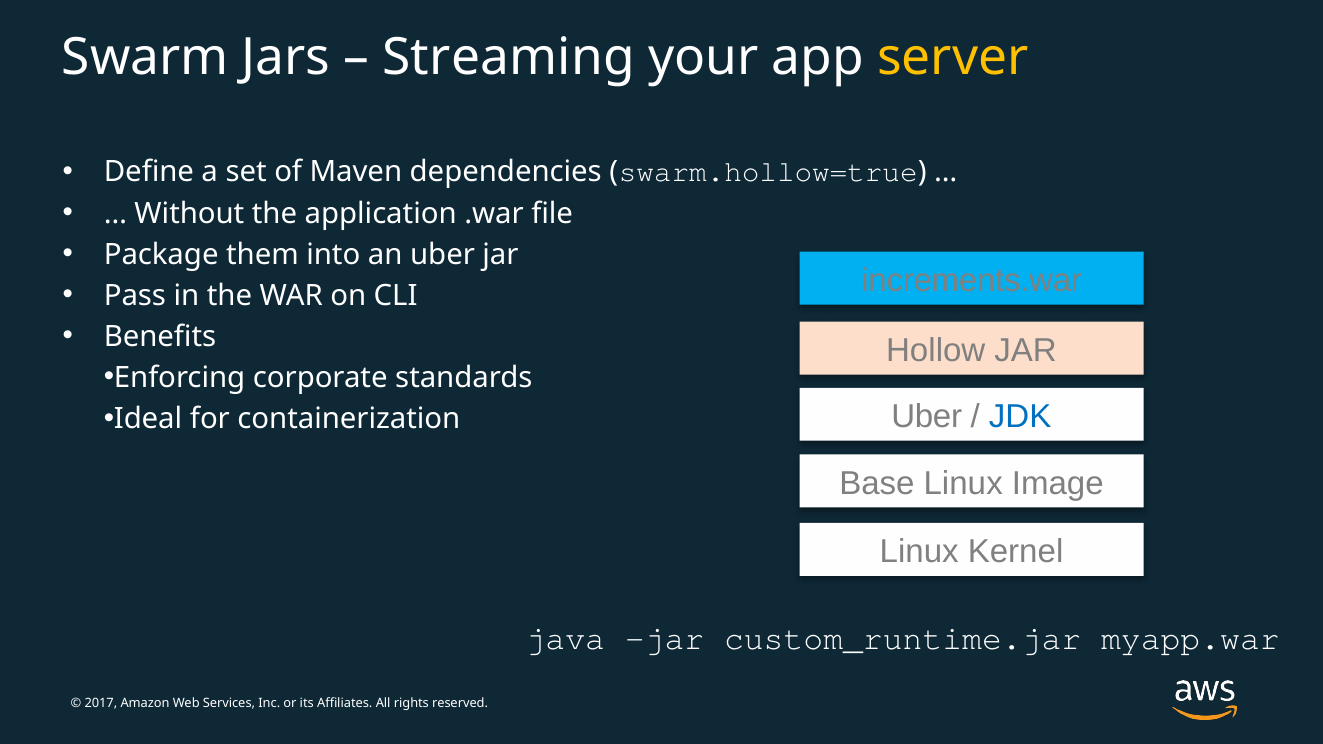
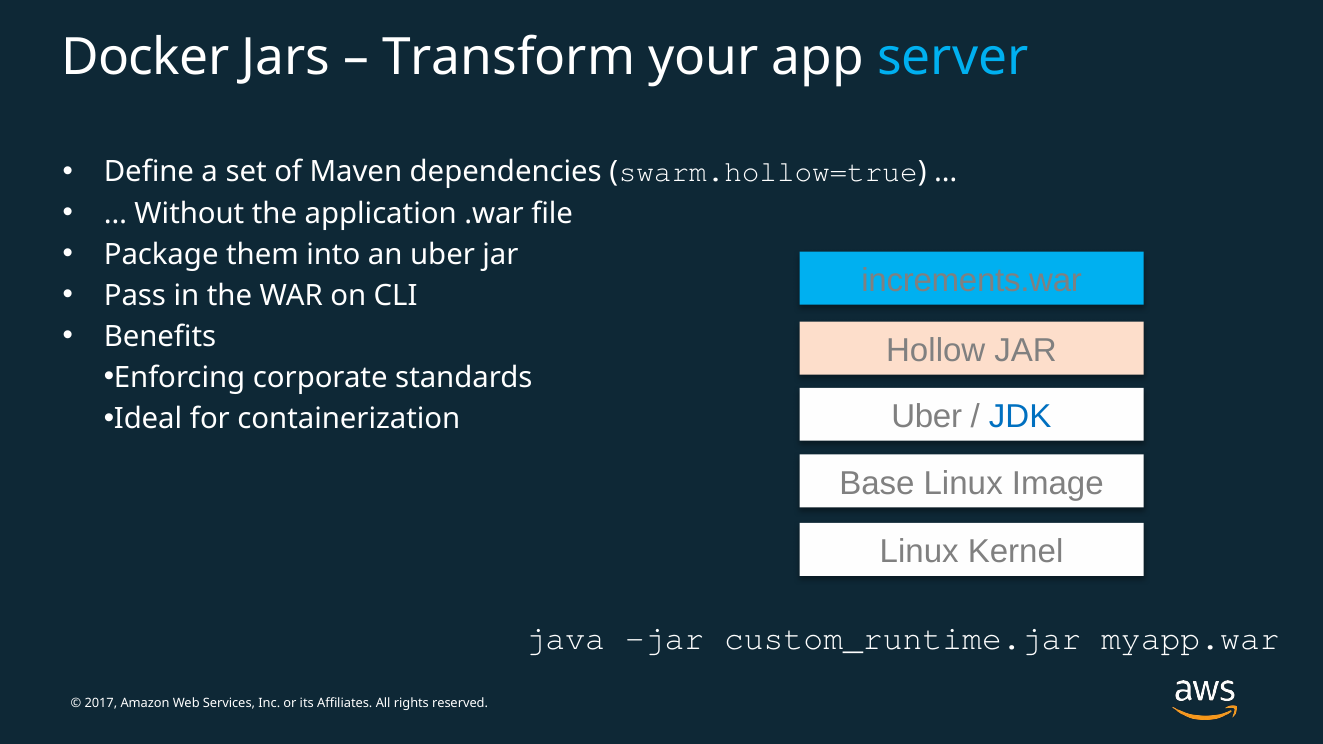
Swarm: Swarm -> Docker
Streaming: Streaming -> Transform
server colour: yellow -> light blue
